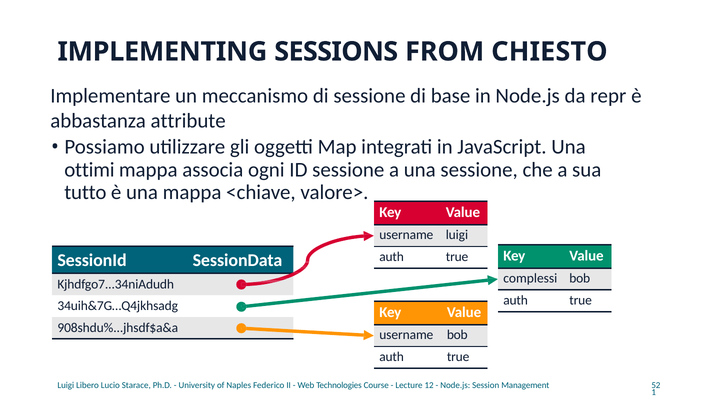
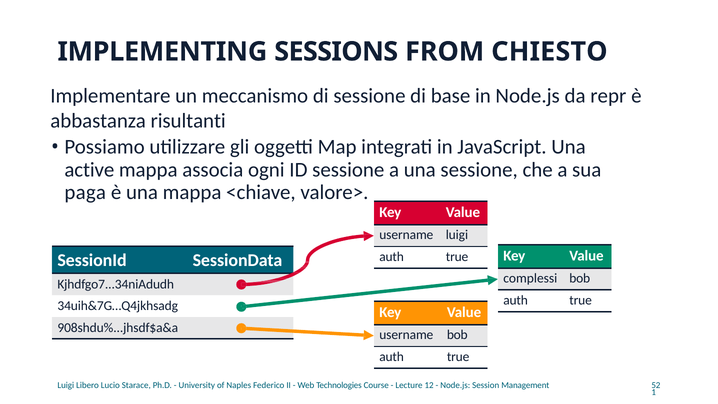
attribute: attribute -> risultanti
ottimi: ottimi -> active
tutto: tutto -> paga
